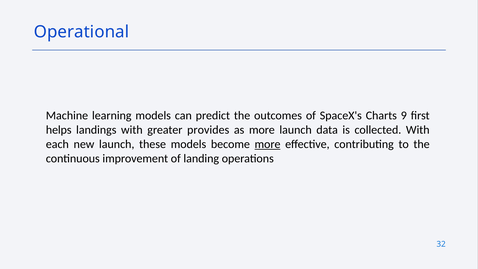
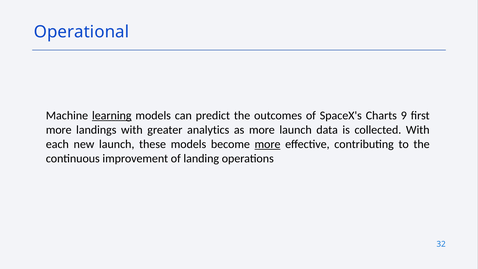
learning underline: none -> present
helps at (59, 130): helps -> more
provides: provides -> analytics
